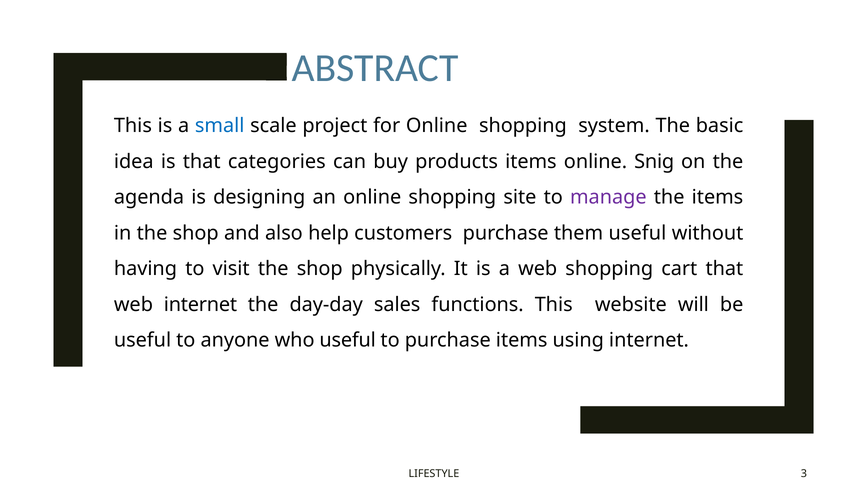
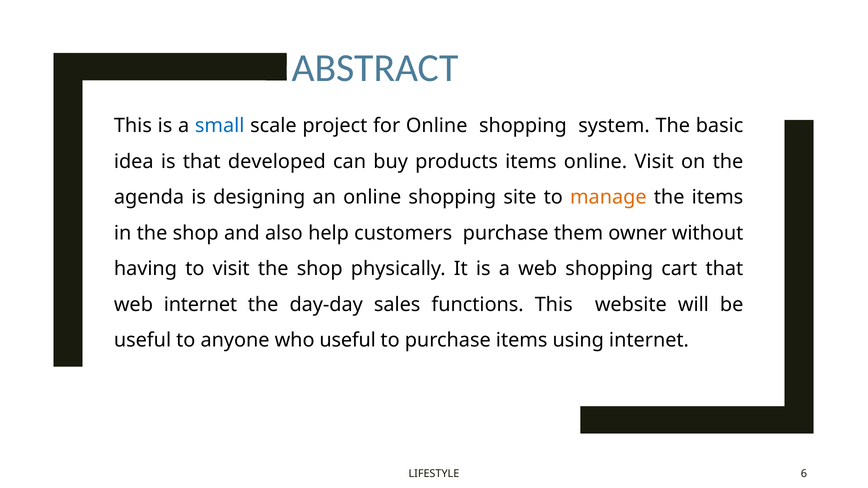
categories: categories -> developed
online Snig: Snig -> Visit
manage colour: purple -> orange
them useful: useful -> owner
3: 3 -> 6
